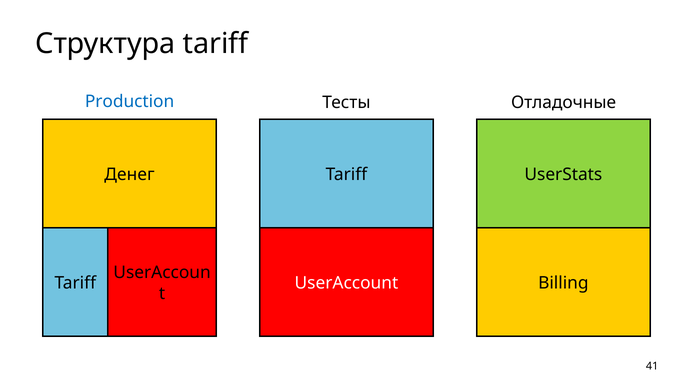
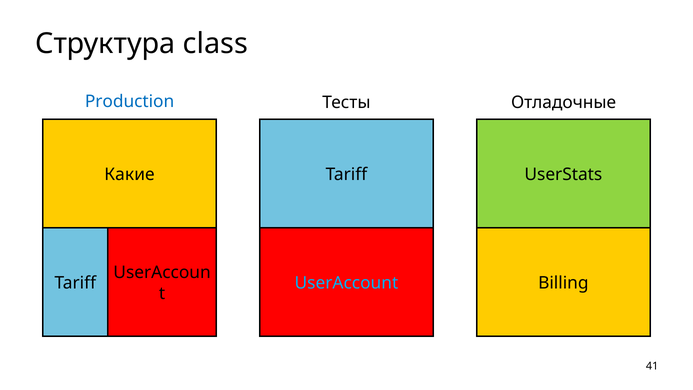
Структура tariff: tariff -> class
Денег: Денег -> Какие
UserAccount colour: white -> light blue
